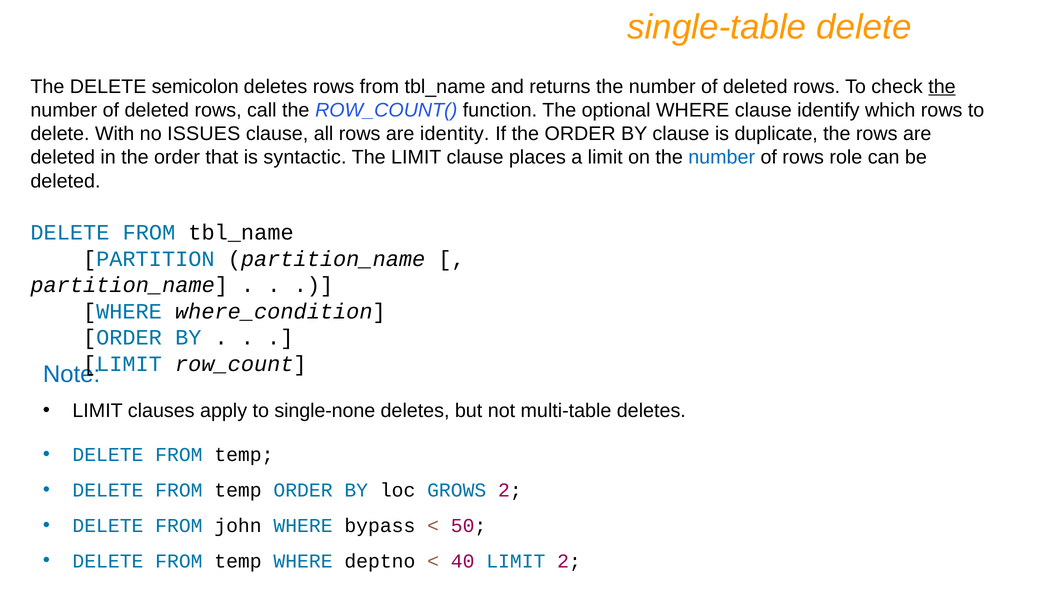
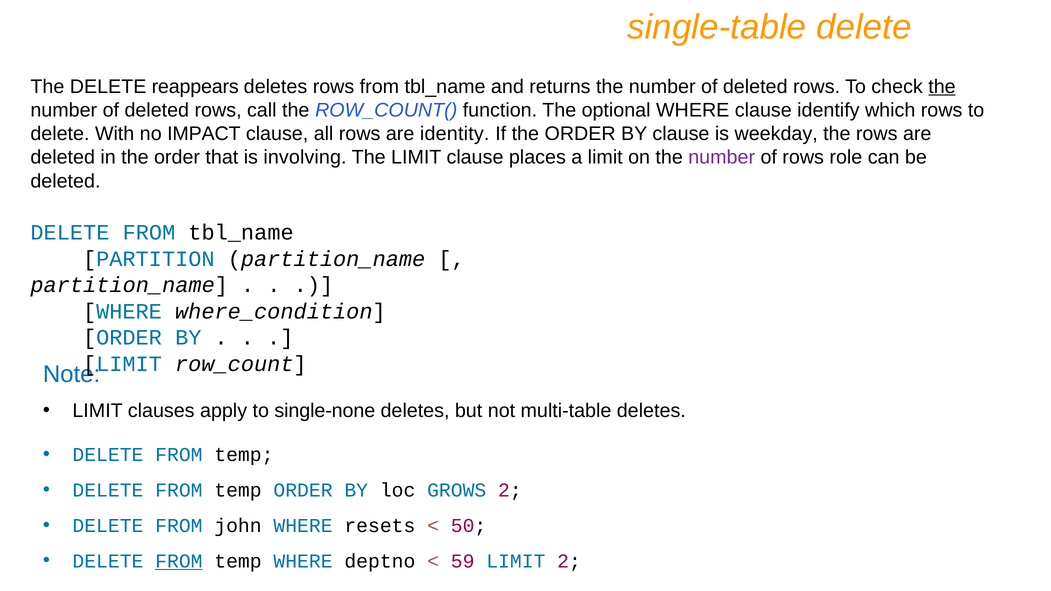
semicolon: semicolon -> reappears
ISSUES: ISSUES -> IMPACT
duplicate: duplicate -> weekday
syntactic: syntactic -> involving
number at (722, 158) colour: blue -> purple
bypass: bypass -> resets
FROM at (179, 561) underline: none -> present
40: 40 -> 59
